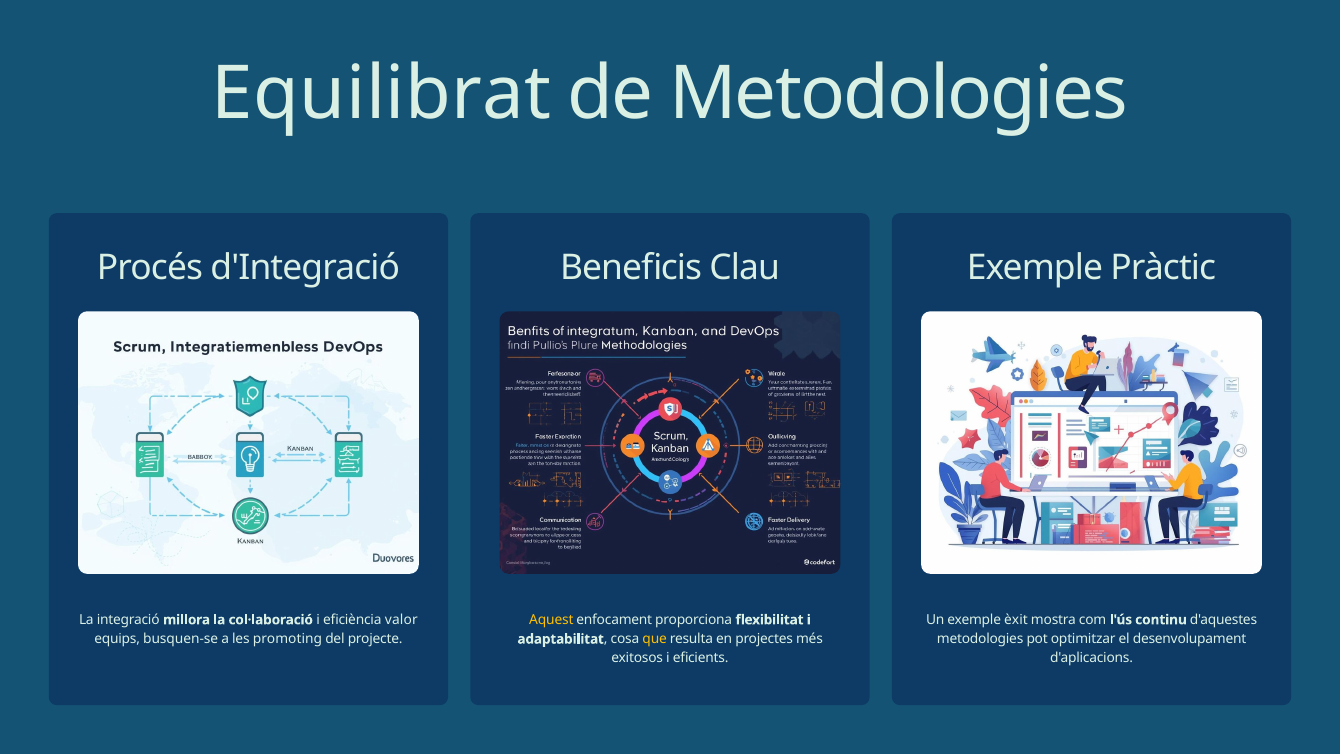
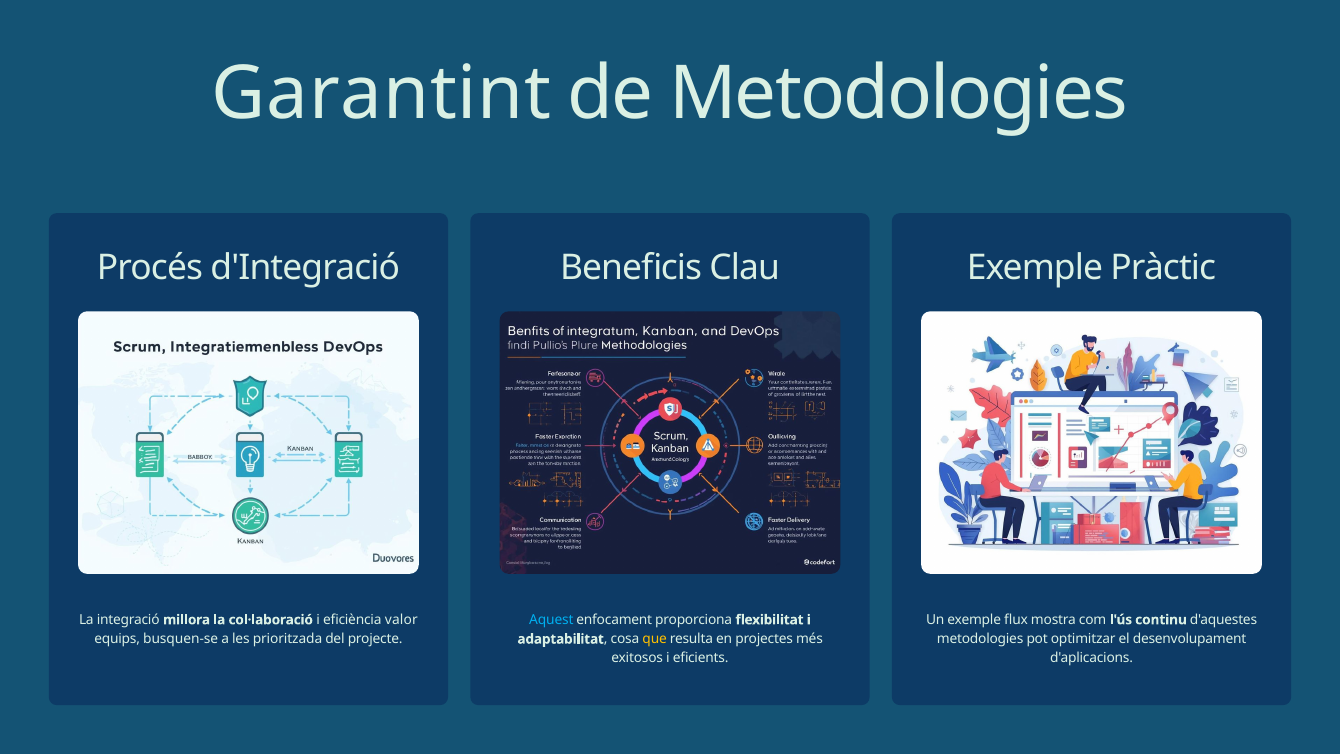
Equilibrat: Equilibrat -> Garantint
èxit: èxit -> flux
Aquest colour: yellow -> light blue
promoting: promoting -> prioritzada
